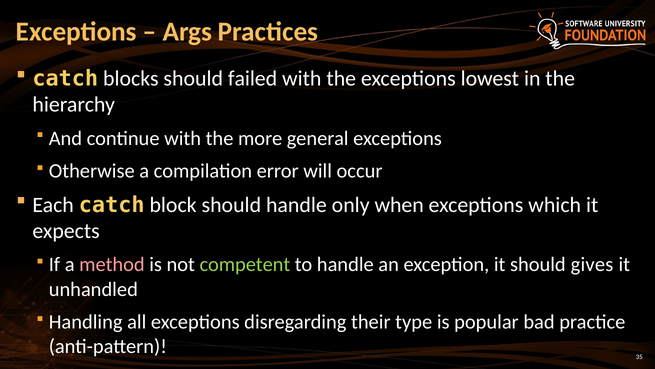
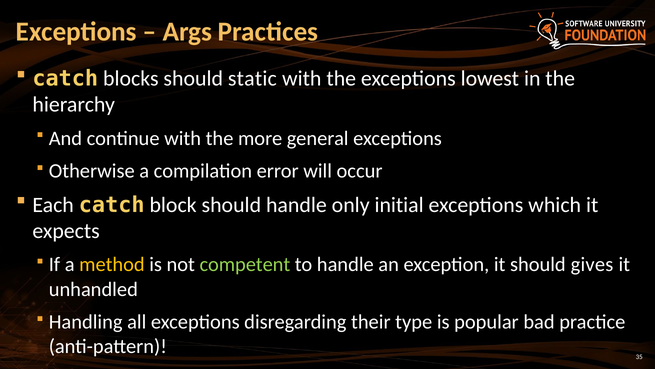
failed: failed -> static
when: when -> initial
method colour: pink -> yellow
